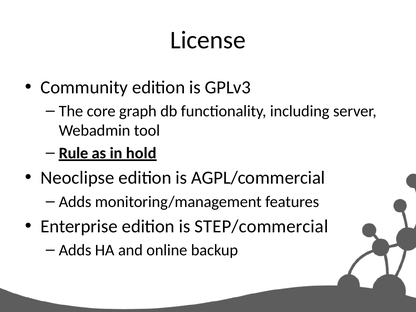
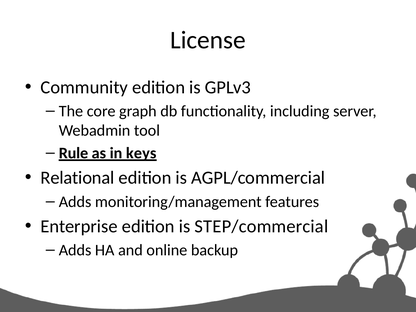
hold: hold -> keys
Neoclipse: Neoclipse -> Relational
